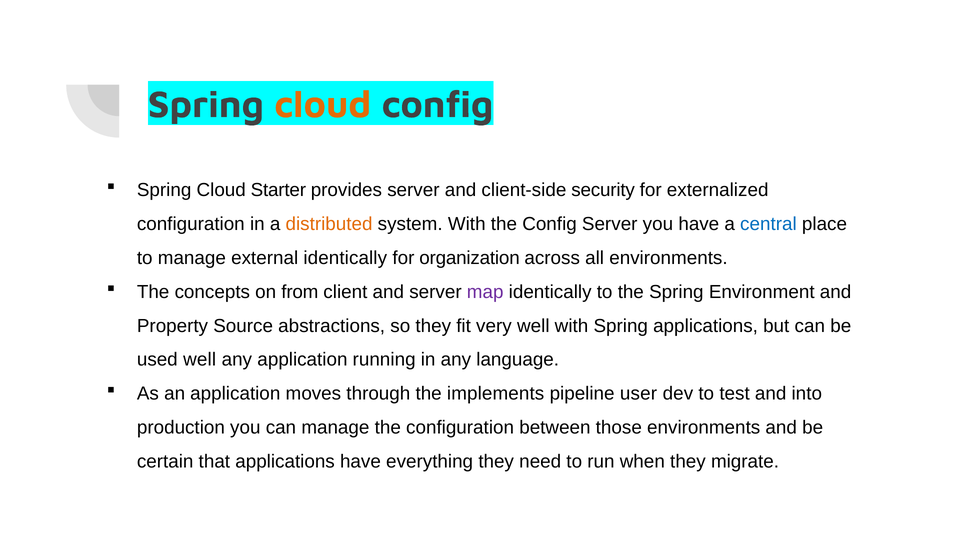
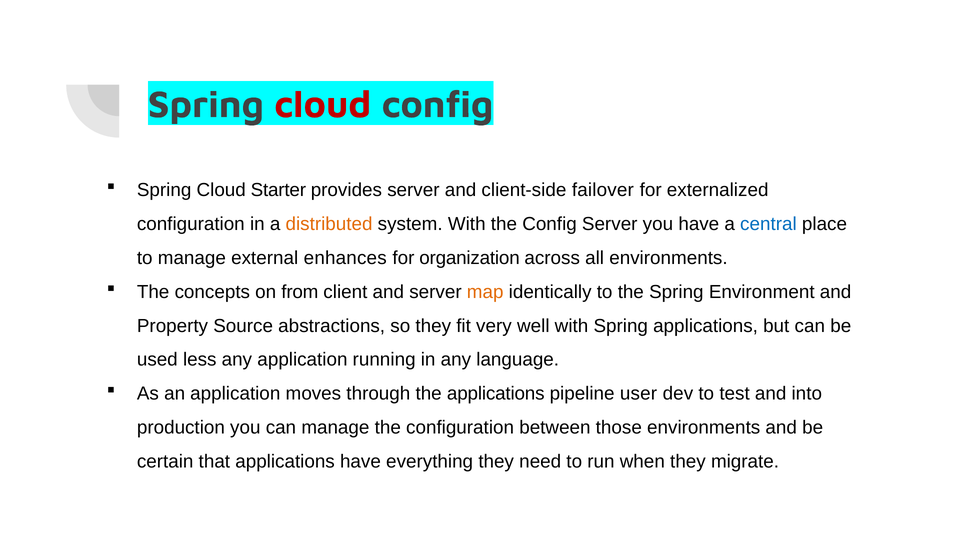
cloud at (323, 105) colour: orange -> red
security: security -> failover
external identically: identically -> enhances
map colour: purple -> orange
used well: well -> less
the implements: implements -> applications
